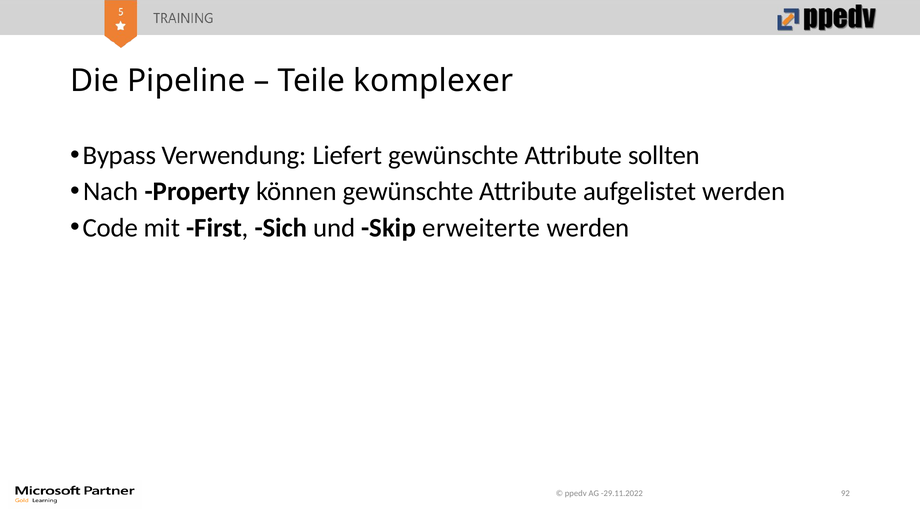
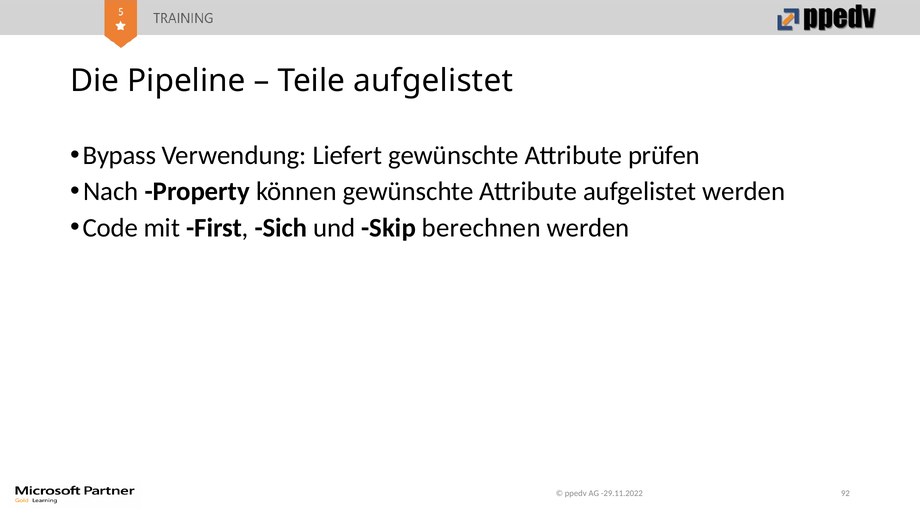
Teile komplexer: komplexer -> aufgelistet
sollten: sollten -> prüfen
erweiterte: erweiterte -> berechnen
